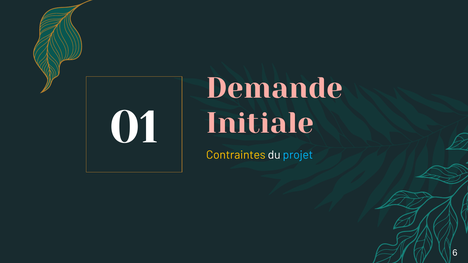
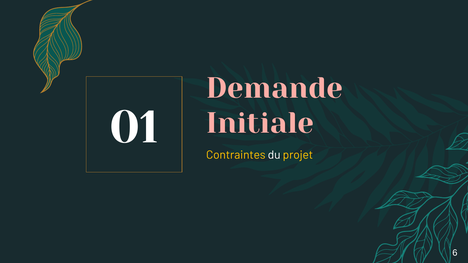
projet colour: light blue -> yellow
